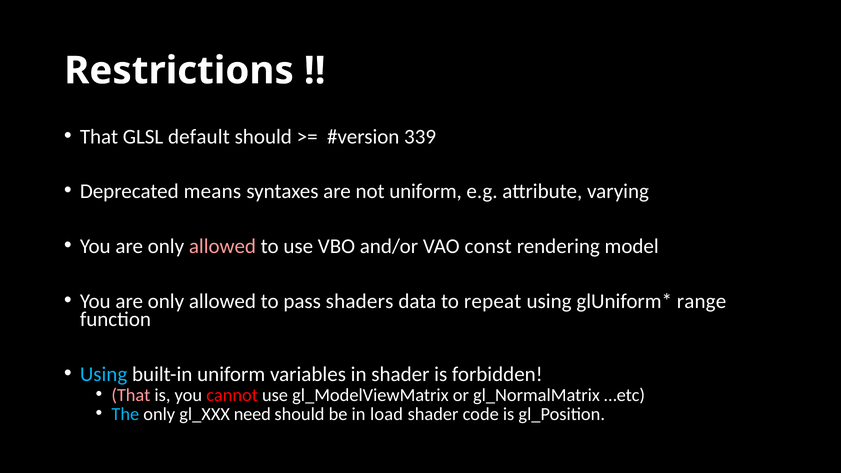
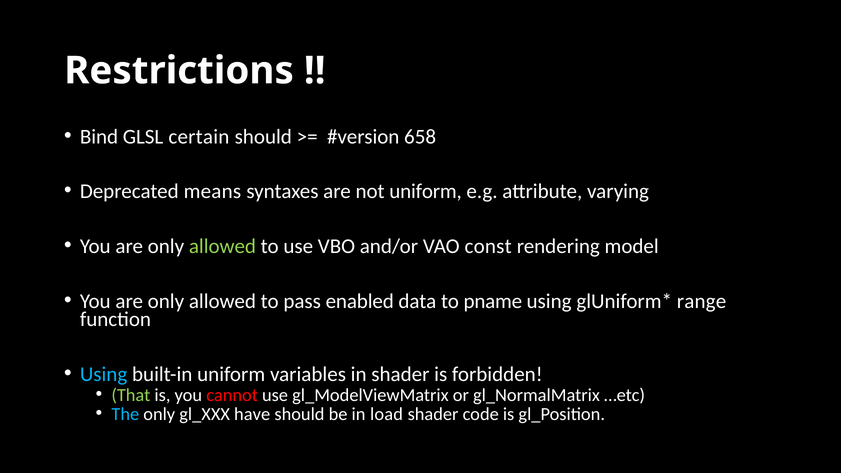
That at (99, 137): That -> Bind
default: default -> certain
339: 339 -> 658
allowed at (222, 246) colour: pink -> light green
shaders: shaders -> enabled
repeat: repeat -> pname
That at (131, 395) colour: pink -> light green
need: need -> have
